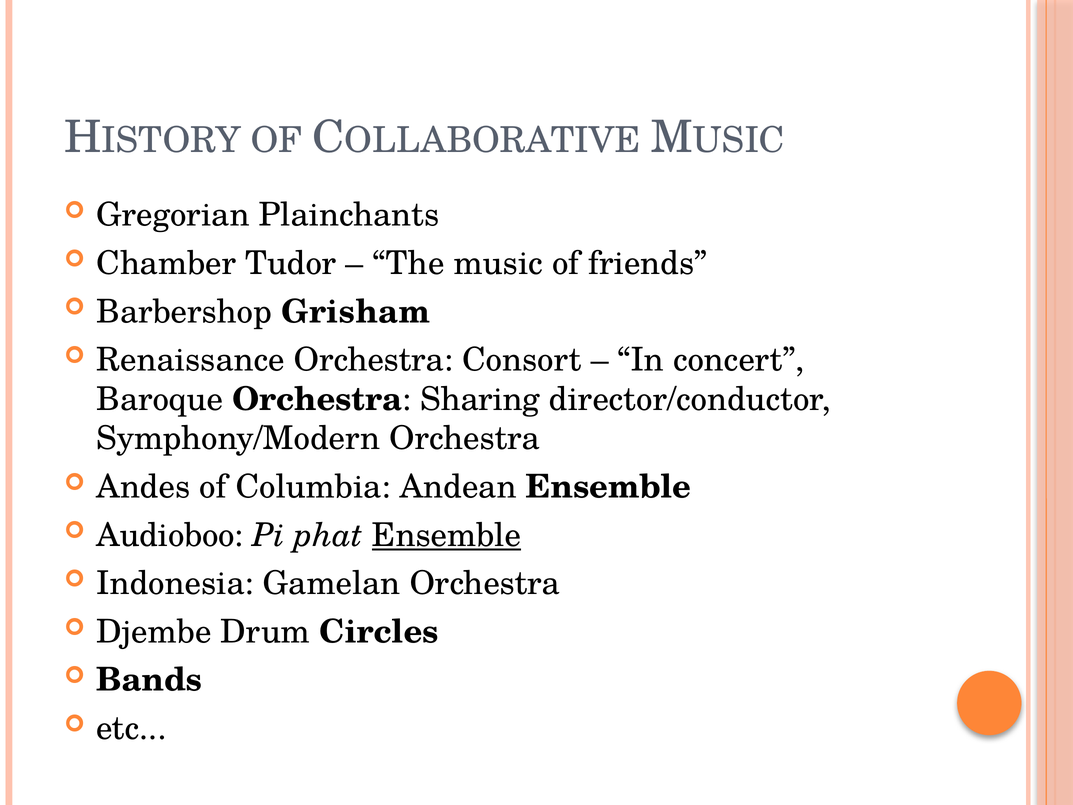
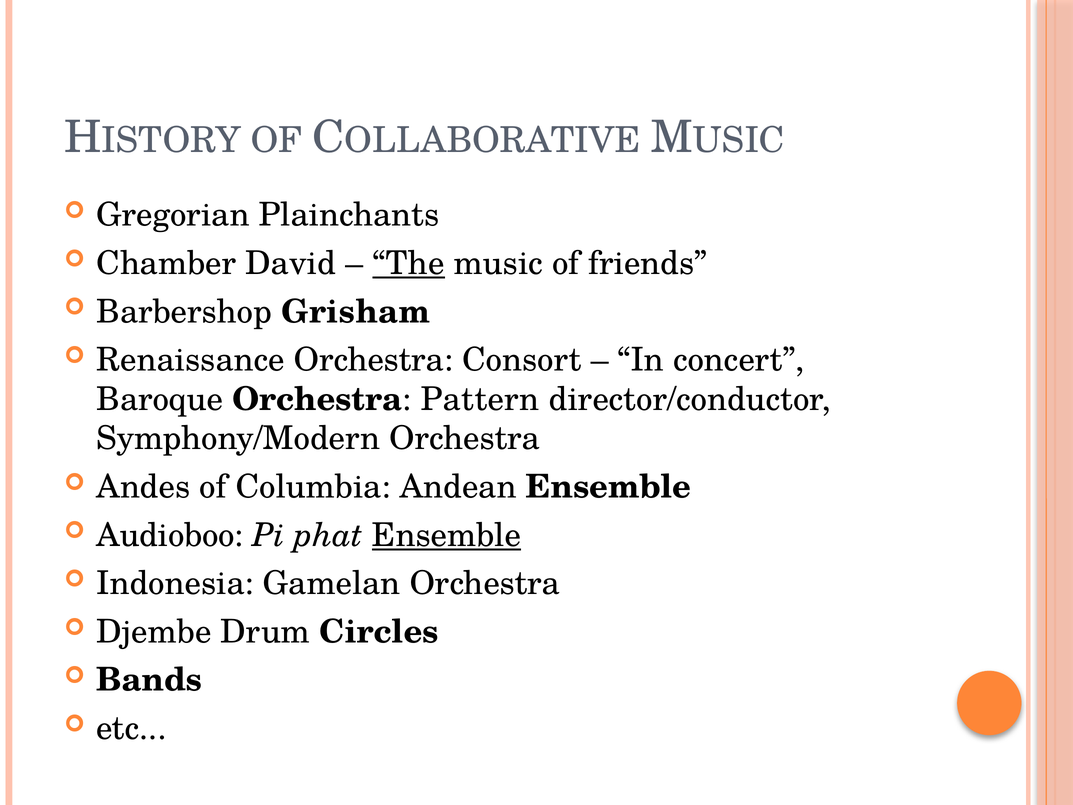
Tudor: Tudor -> David
The underline: none -> present
Sharing: Sharing -> Pattern
